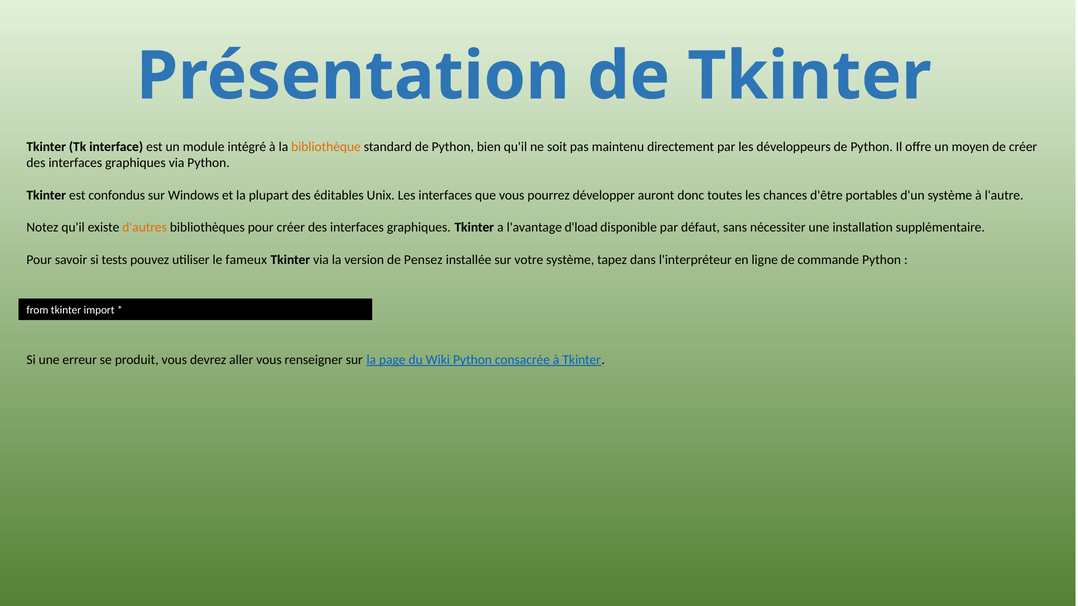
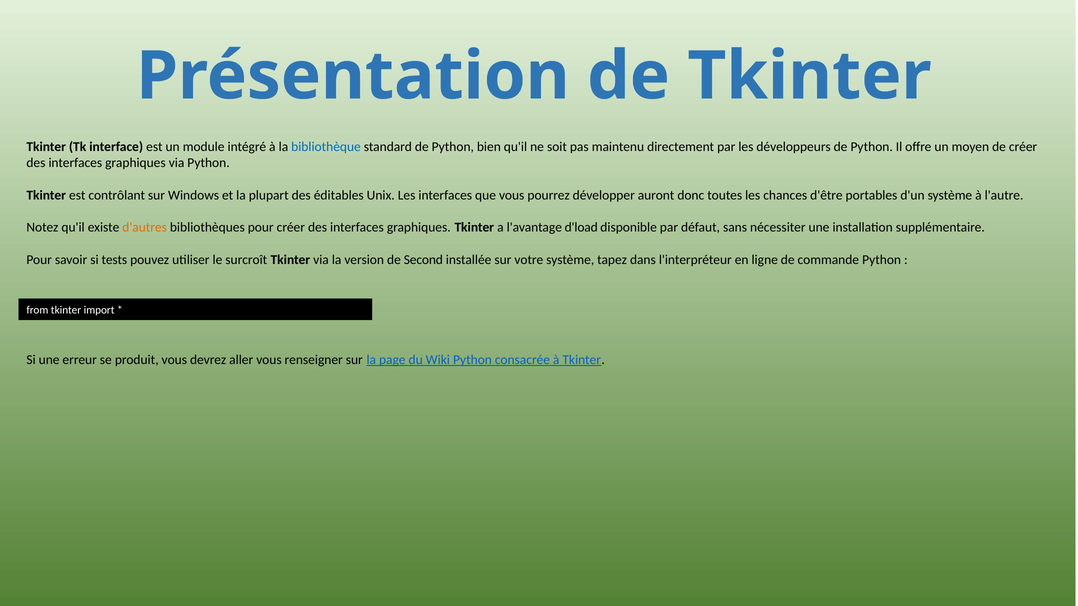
bibliothèque colour: orange -> blue
confondus: confondus -> contrôlant
fameux: fameux -> surcroît
Pensez: Pensez -> Second
